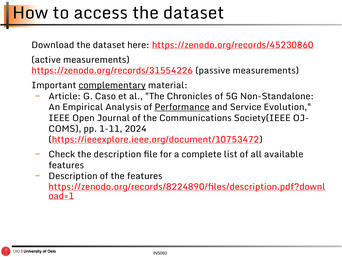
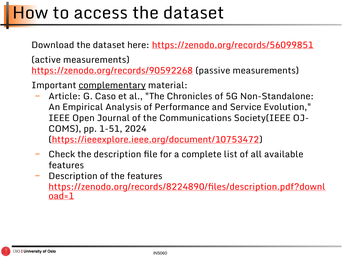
https://zenodo.org/records/45230860: https://zenodo.org/records/45230860 -> https://zenodo.org/records/56099851
https://zenodo.org/records/31554226: https://zenodo.org/records/31554226 -> https://zenodo.org/records/90592268
Performance underline: present -> none
1-11: 1-11 -> 1-51
